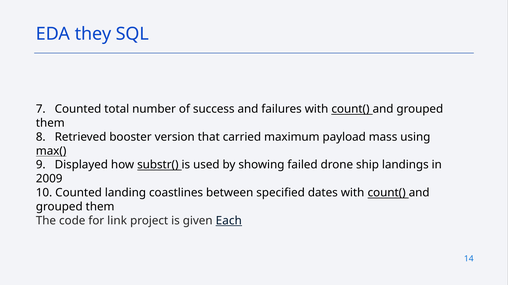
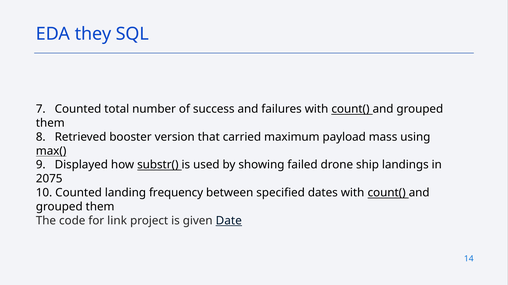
2009: 2009 -> 2075
coastlines: coastlines -> frequency
Each: Each -> Date
